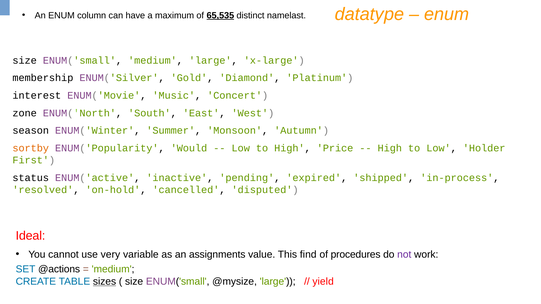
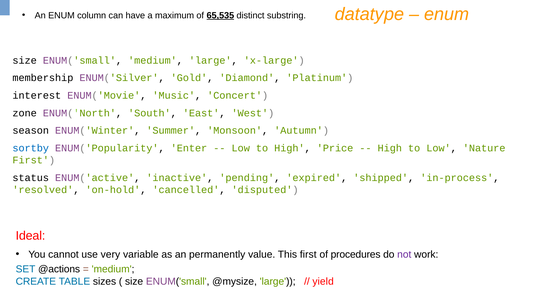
namelast: namelast -> substring
sortby colour: orange -> blue
Would: Would -> Enter
Holder: Holder -> Nature
assignments: assignments -> permanently
This find: find -> first
sizes underline: present -> none
